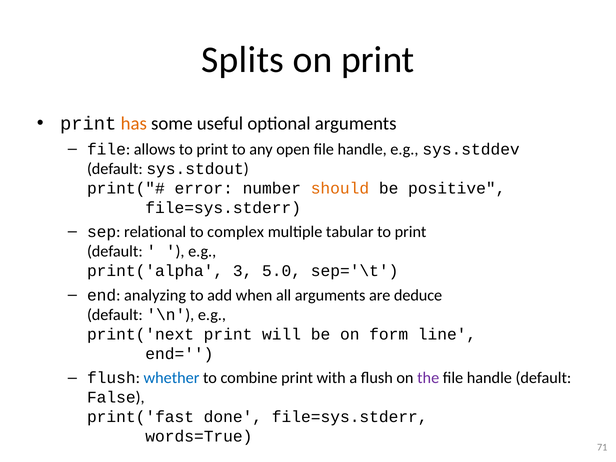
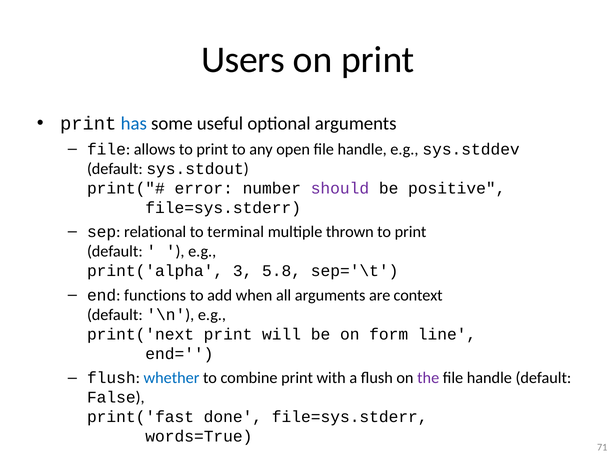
Splits: Splits -> Users
has colour: orange -> blue
should colour: orange -> purple
complex: complex -> terminal
tabular: tabular -> thrown
5.0: 5.0 -> 5.8
analyzing: analyzing -> functions
deduce: deduce -> context
